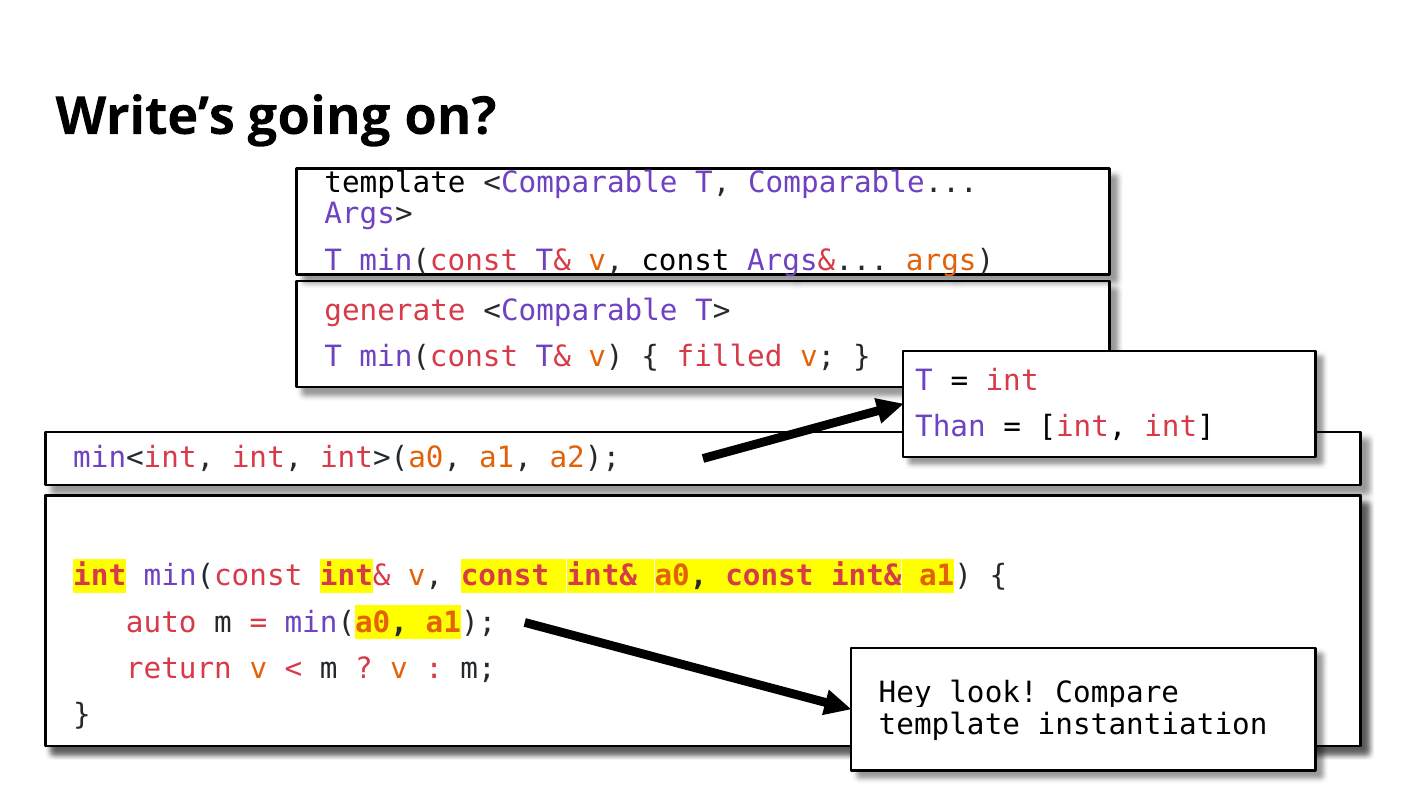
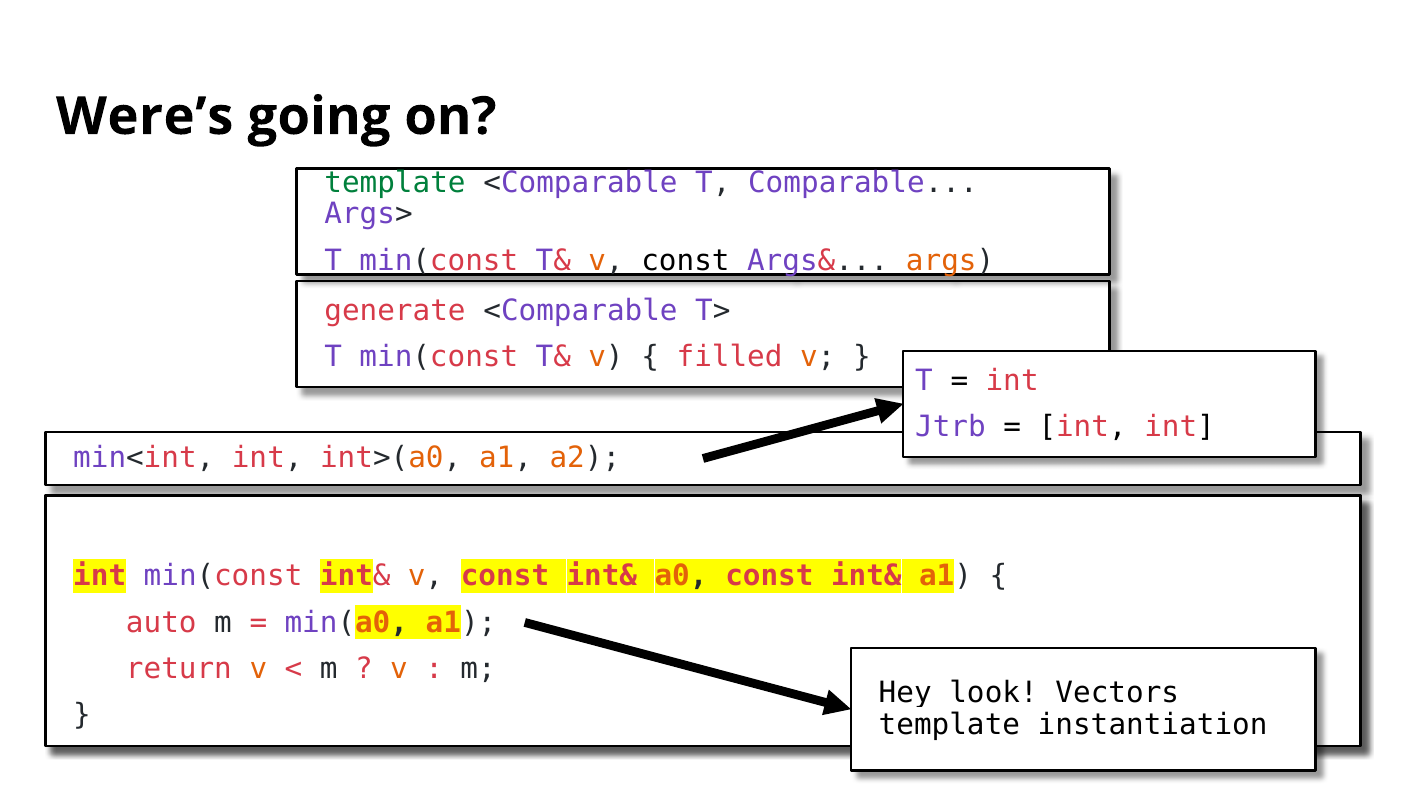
Write’s: Write’s -> Were’s
template at (395, 182) colour: black -> green
Than: Than -> Jtrb
Compare: Compare -> Vectors
